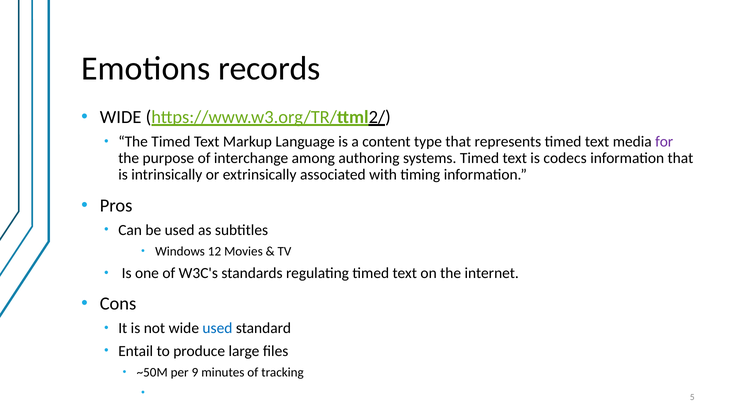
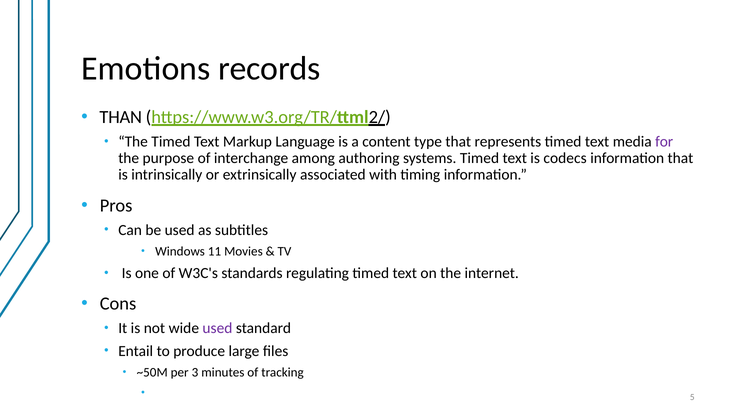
WIDE at (121, 117): WIDE -> THAN
12: 12 -> 11
used at (217, 328) colour: blue -> purple
9: 9 -> 3
